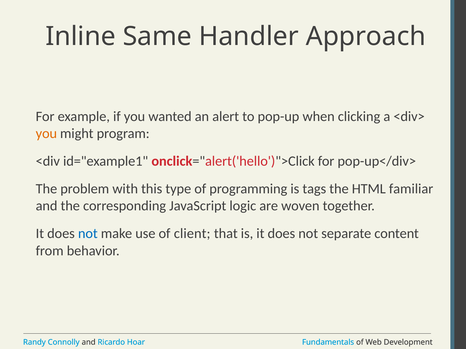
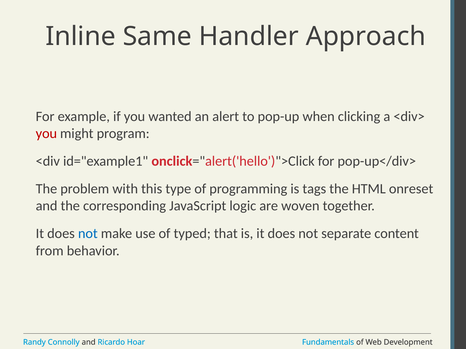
you at (46, 134) colour: orange -> red
familiar: familiar -> onreset
client: client -> typed
